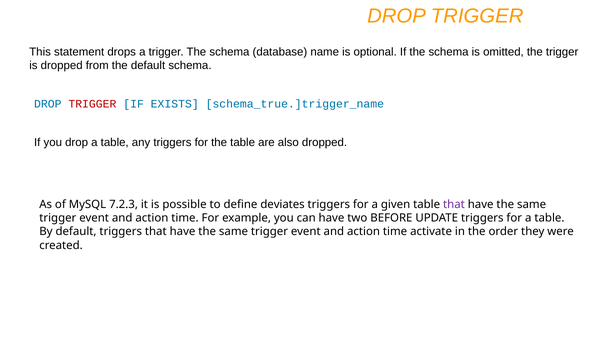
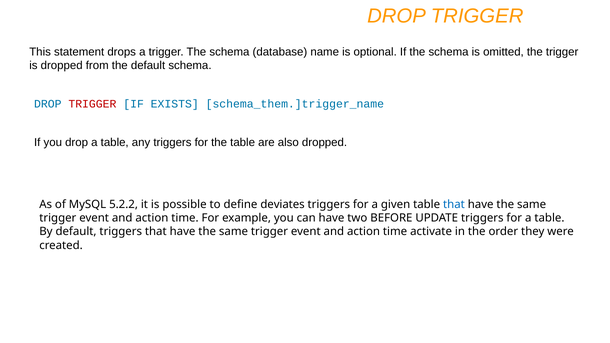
schema_true.]trigger_name: schema_true.]trigger_name -> schema_them.]trigger_name
7.2.3: 7.2.3 -> 5.2.2
that at (454, 204) colour: purple -> blue
